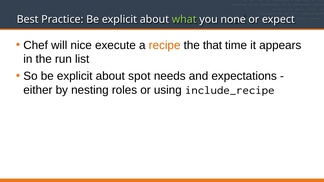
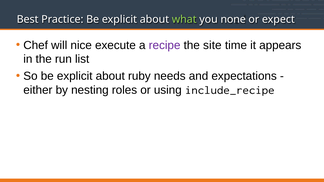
recipe colour: orange -> purple
that: that -> site
spot: spot -> ruby
